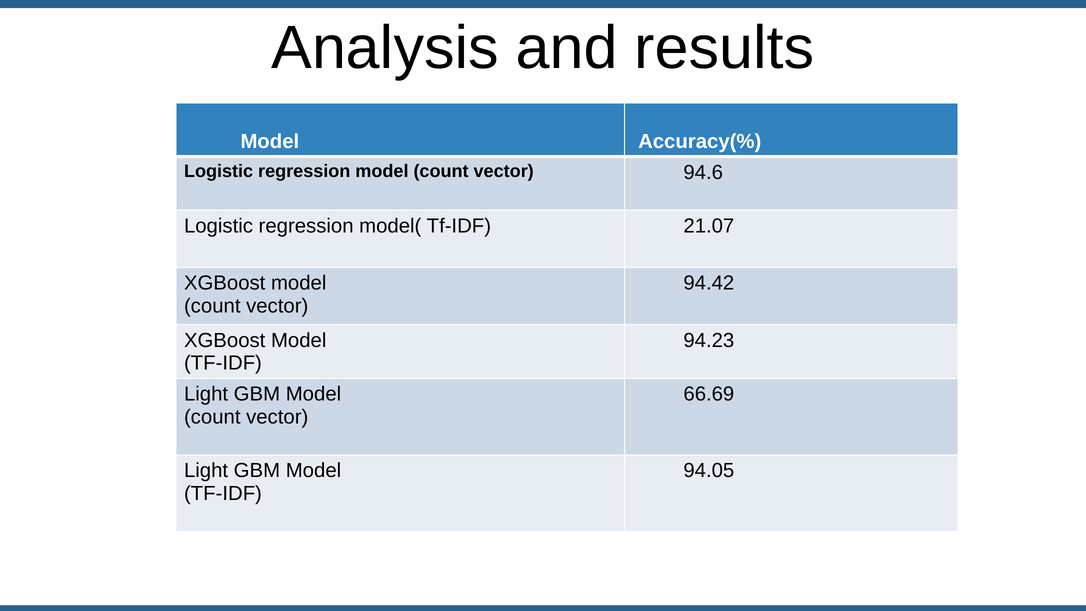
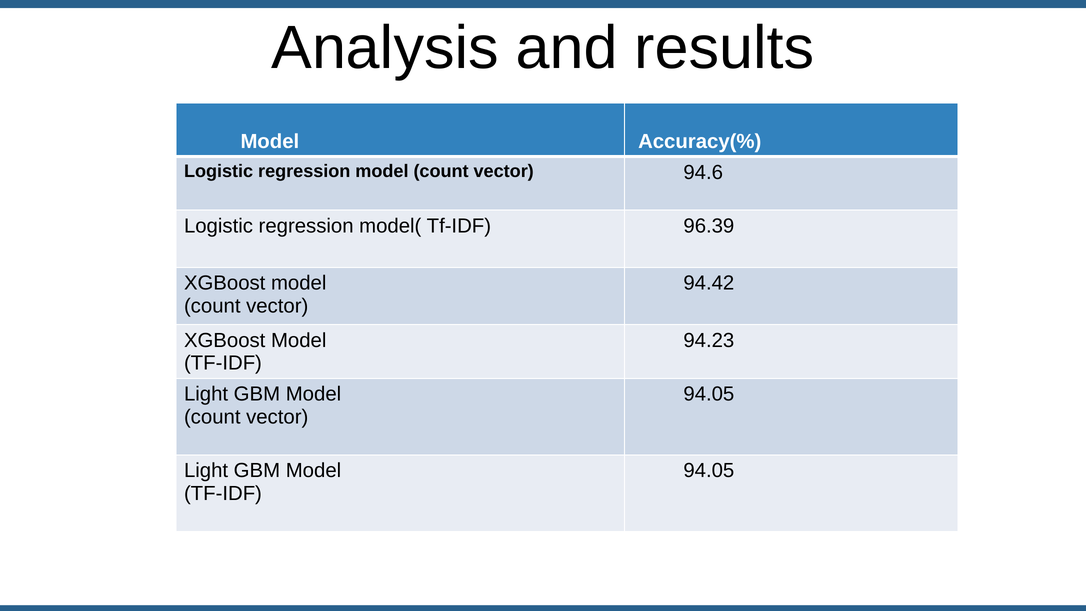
21.07: 21.07 -> 96.39
66.69 at (709, 394): 66.69 -> 94.05
